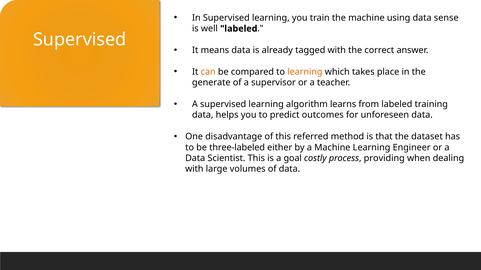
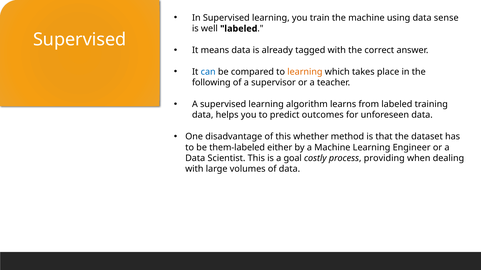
can colour: orange -> blue
generate: generate -> following
referred: referred -> whether
three-labeled: three-labeled -> them-labeled
